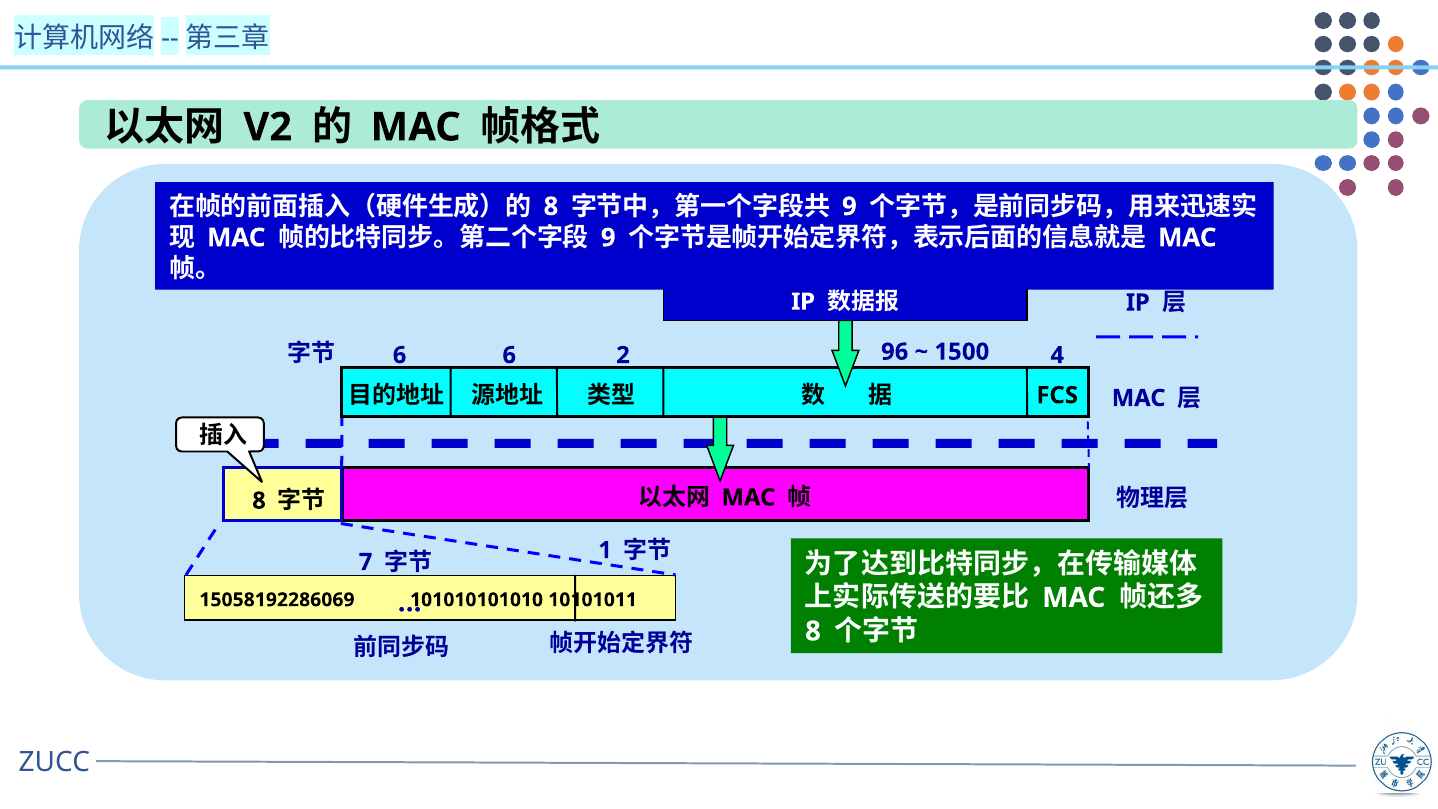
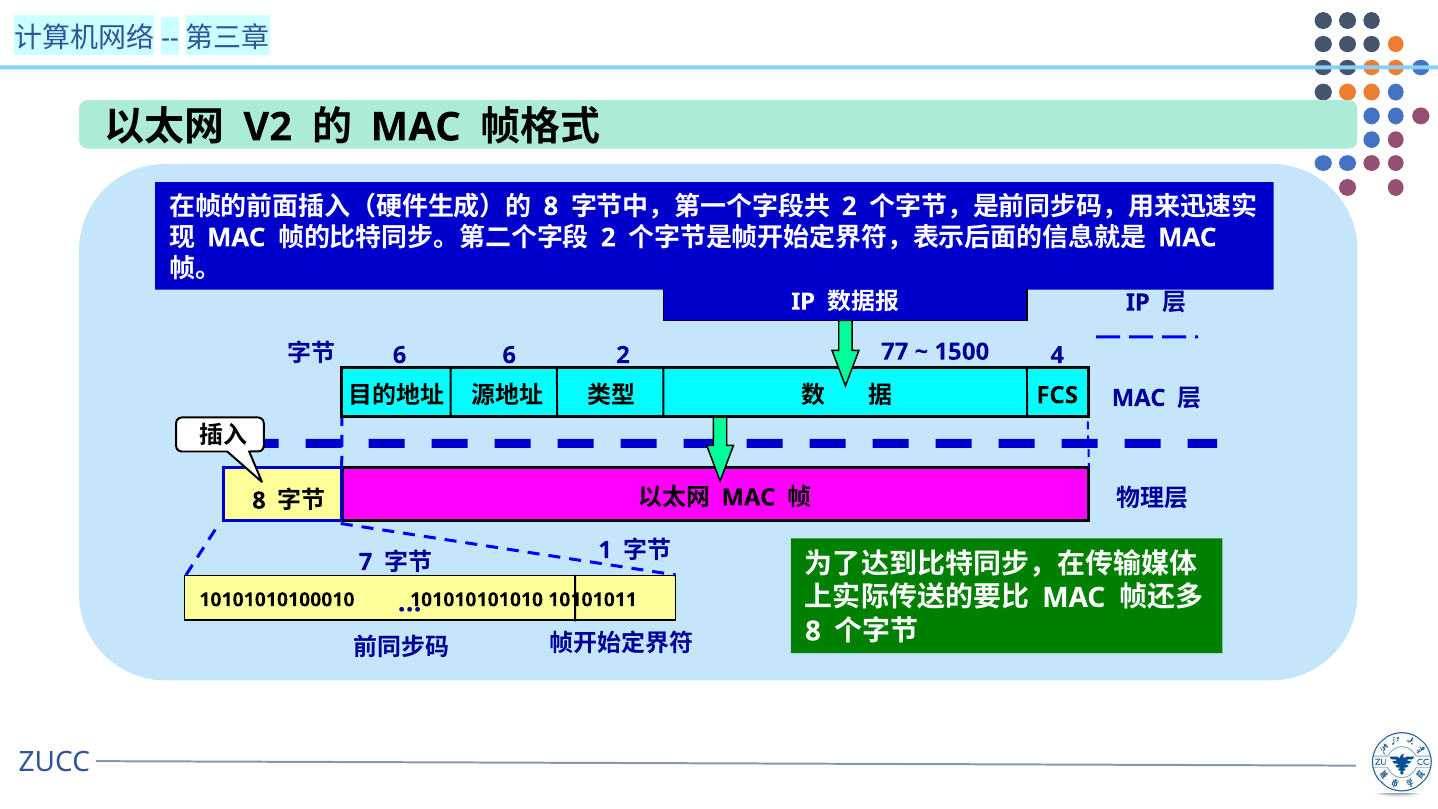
9 at (849, 207): 9 -> 2
9 at (608, 238): 9 -> 2
96: 96 -> 77
15058192286069: 15058192286069 -> 10101010100010
